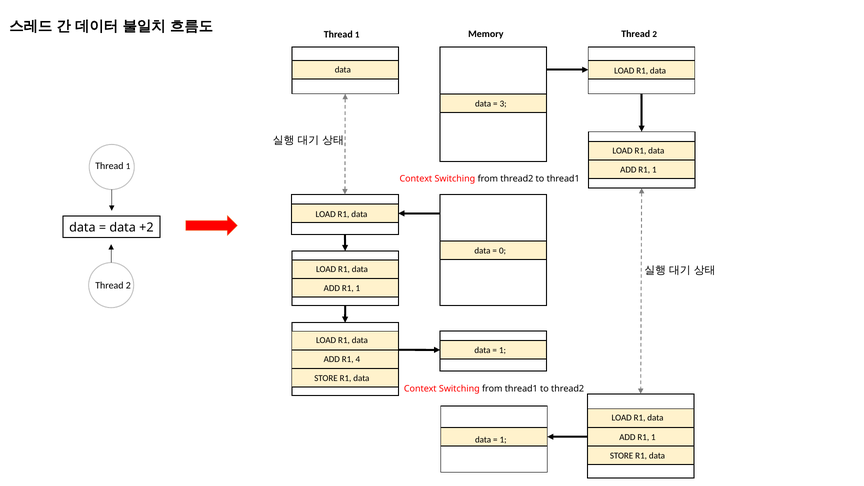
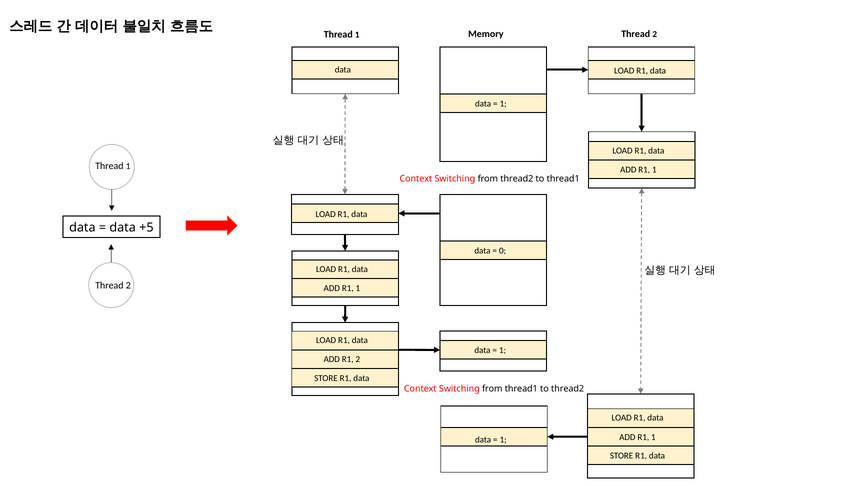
3 at (503, 104): 3 -> 1
+2: +2 -> +5
R1 4: 4 -> 2
